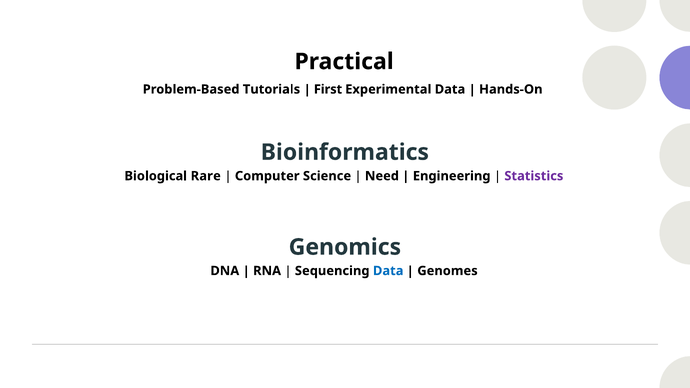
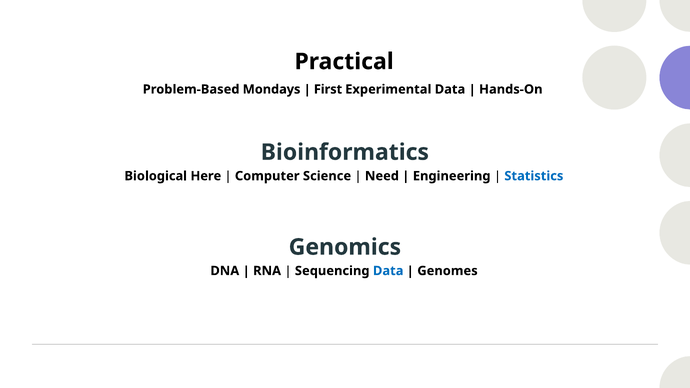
Tutorials: Tutorials -> Mondays
Rare: Rare -> Here
Statistics colour: purple -> blue
